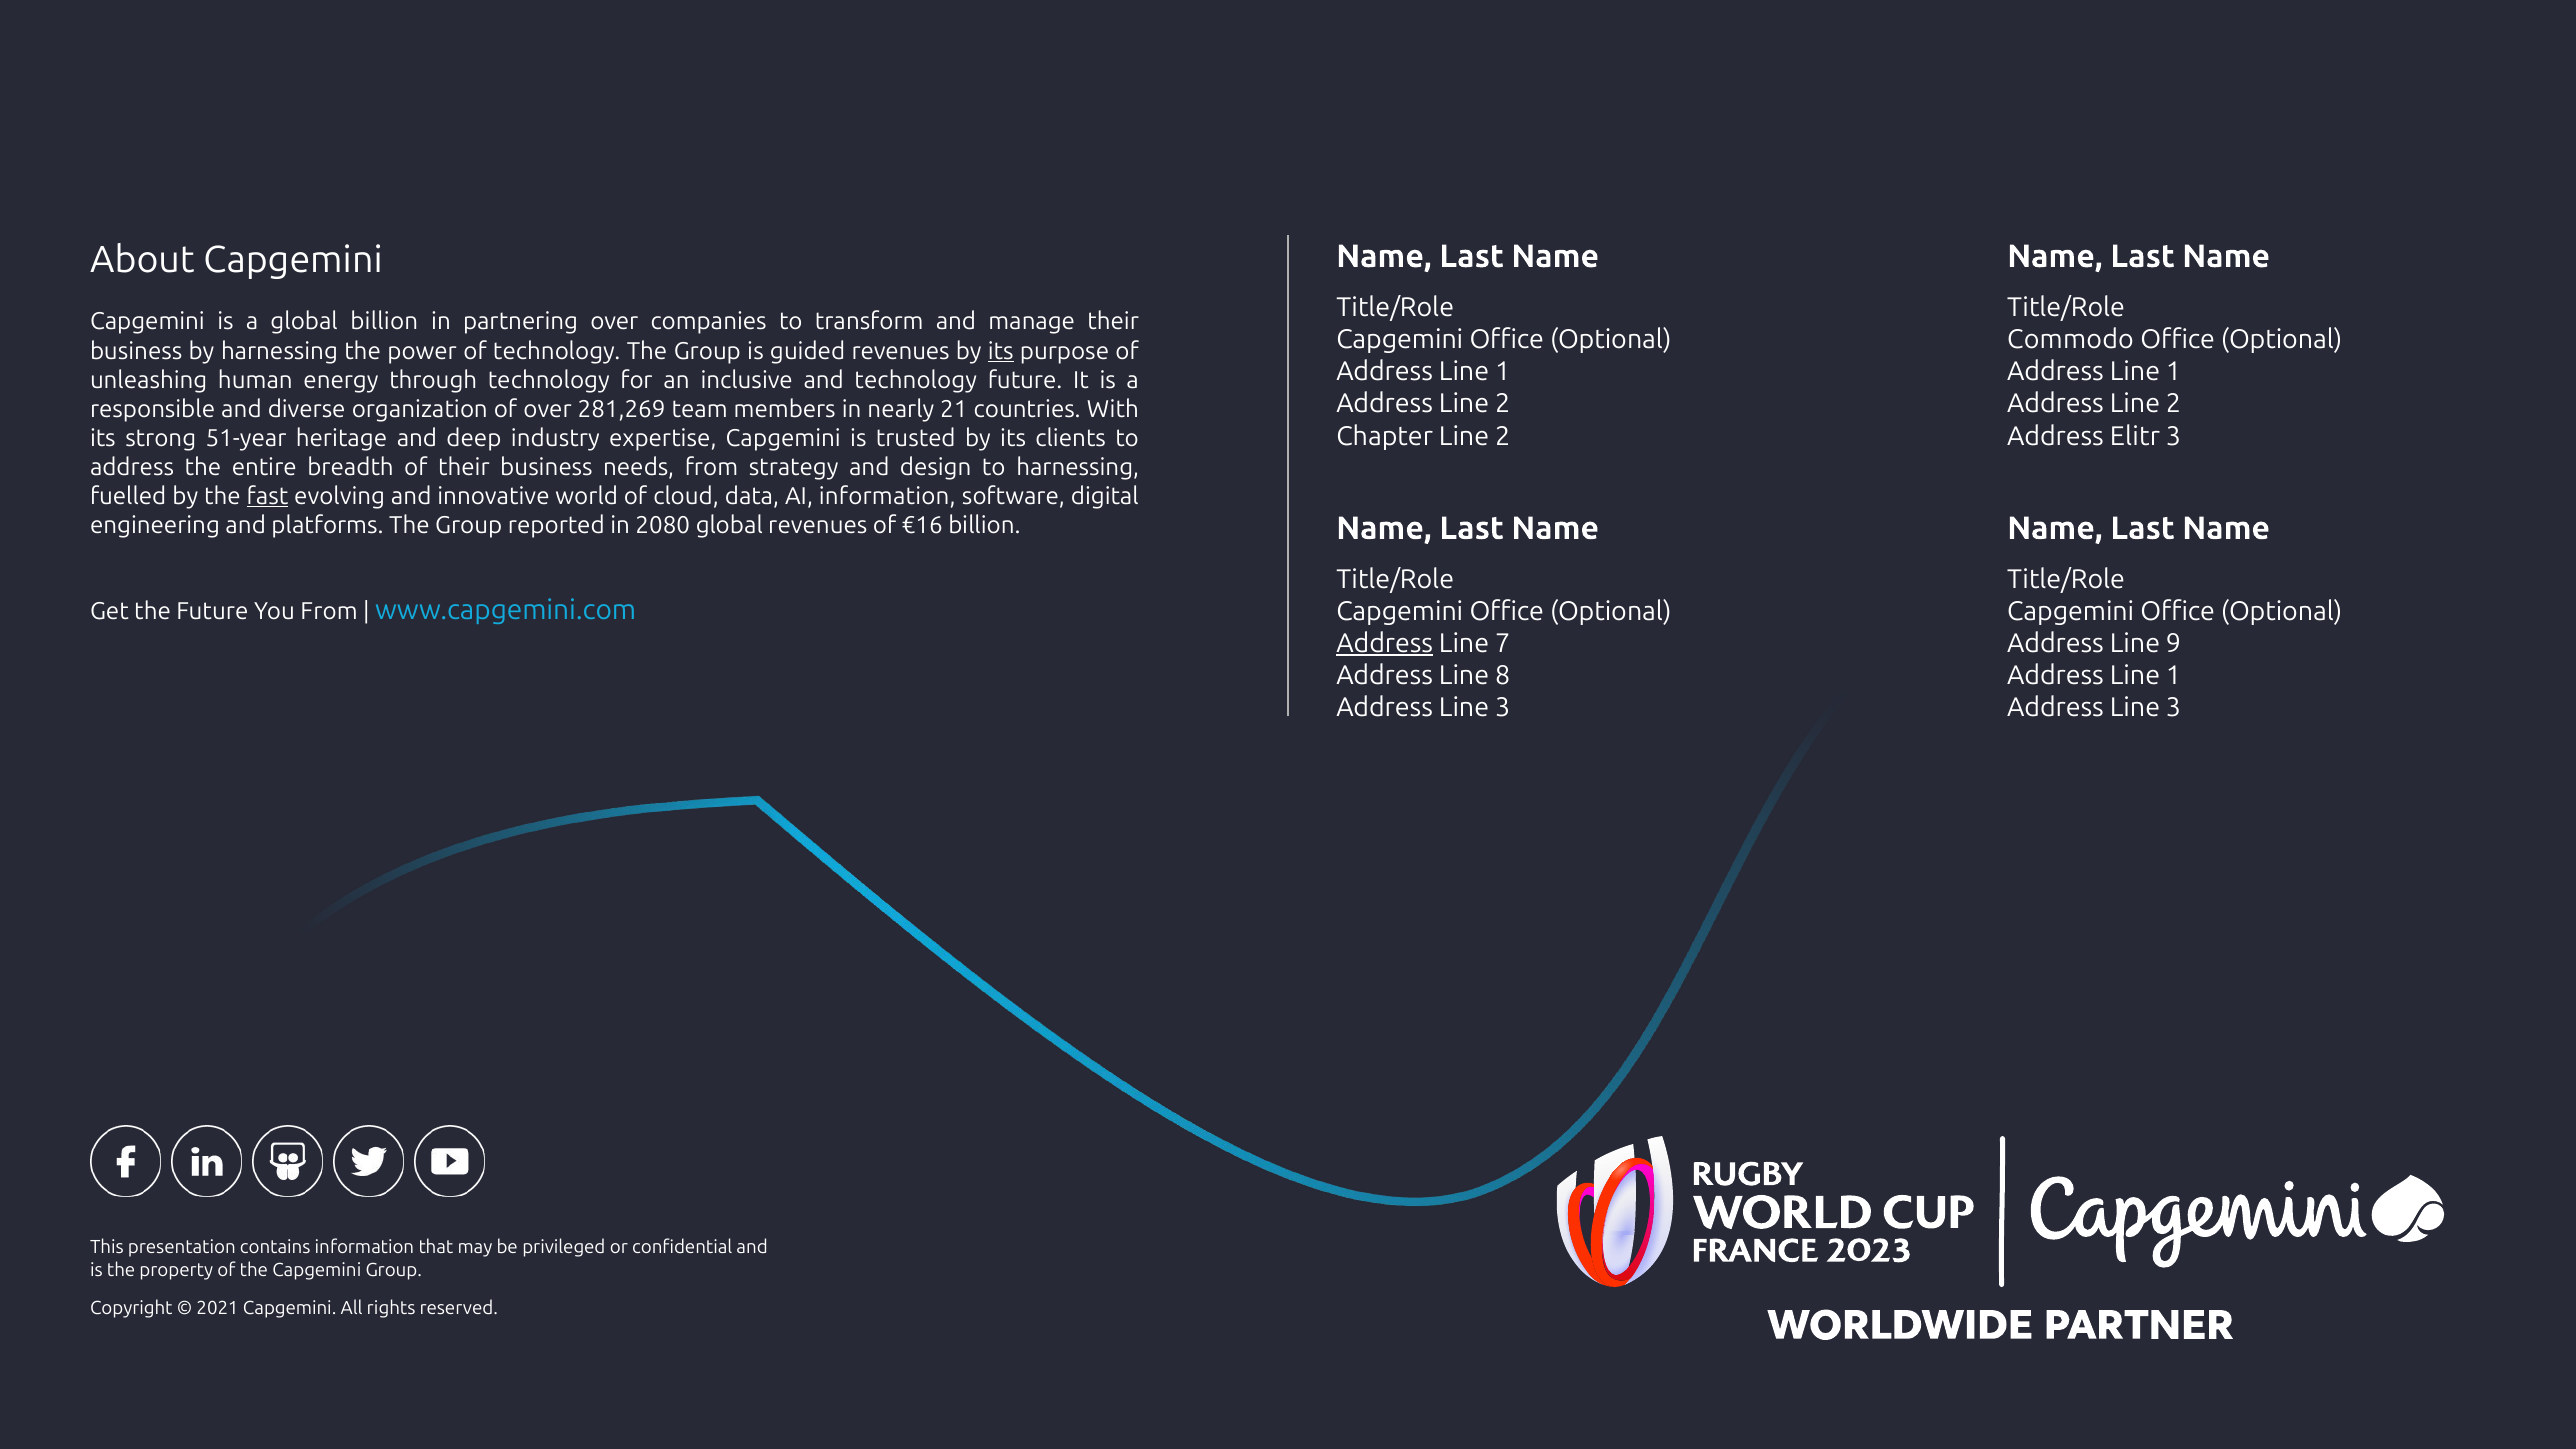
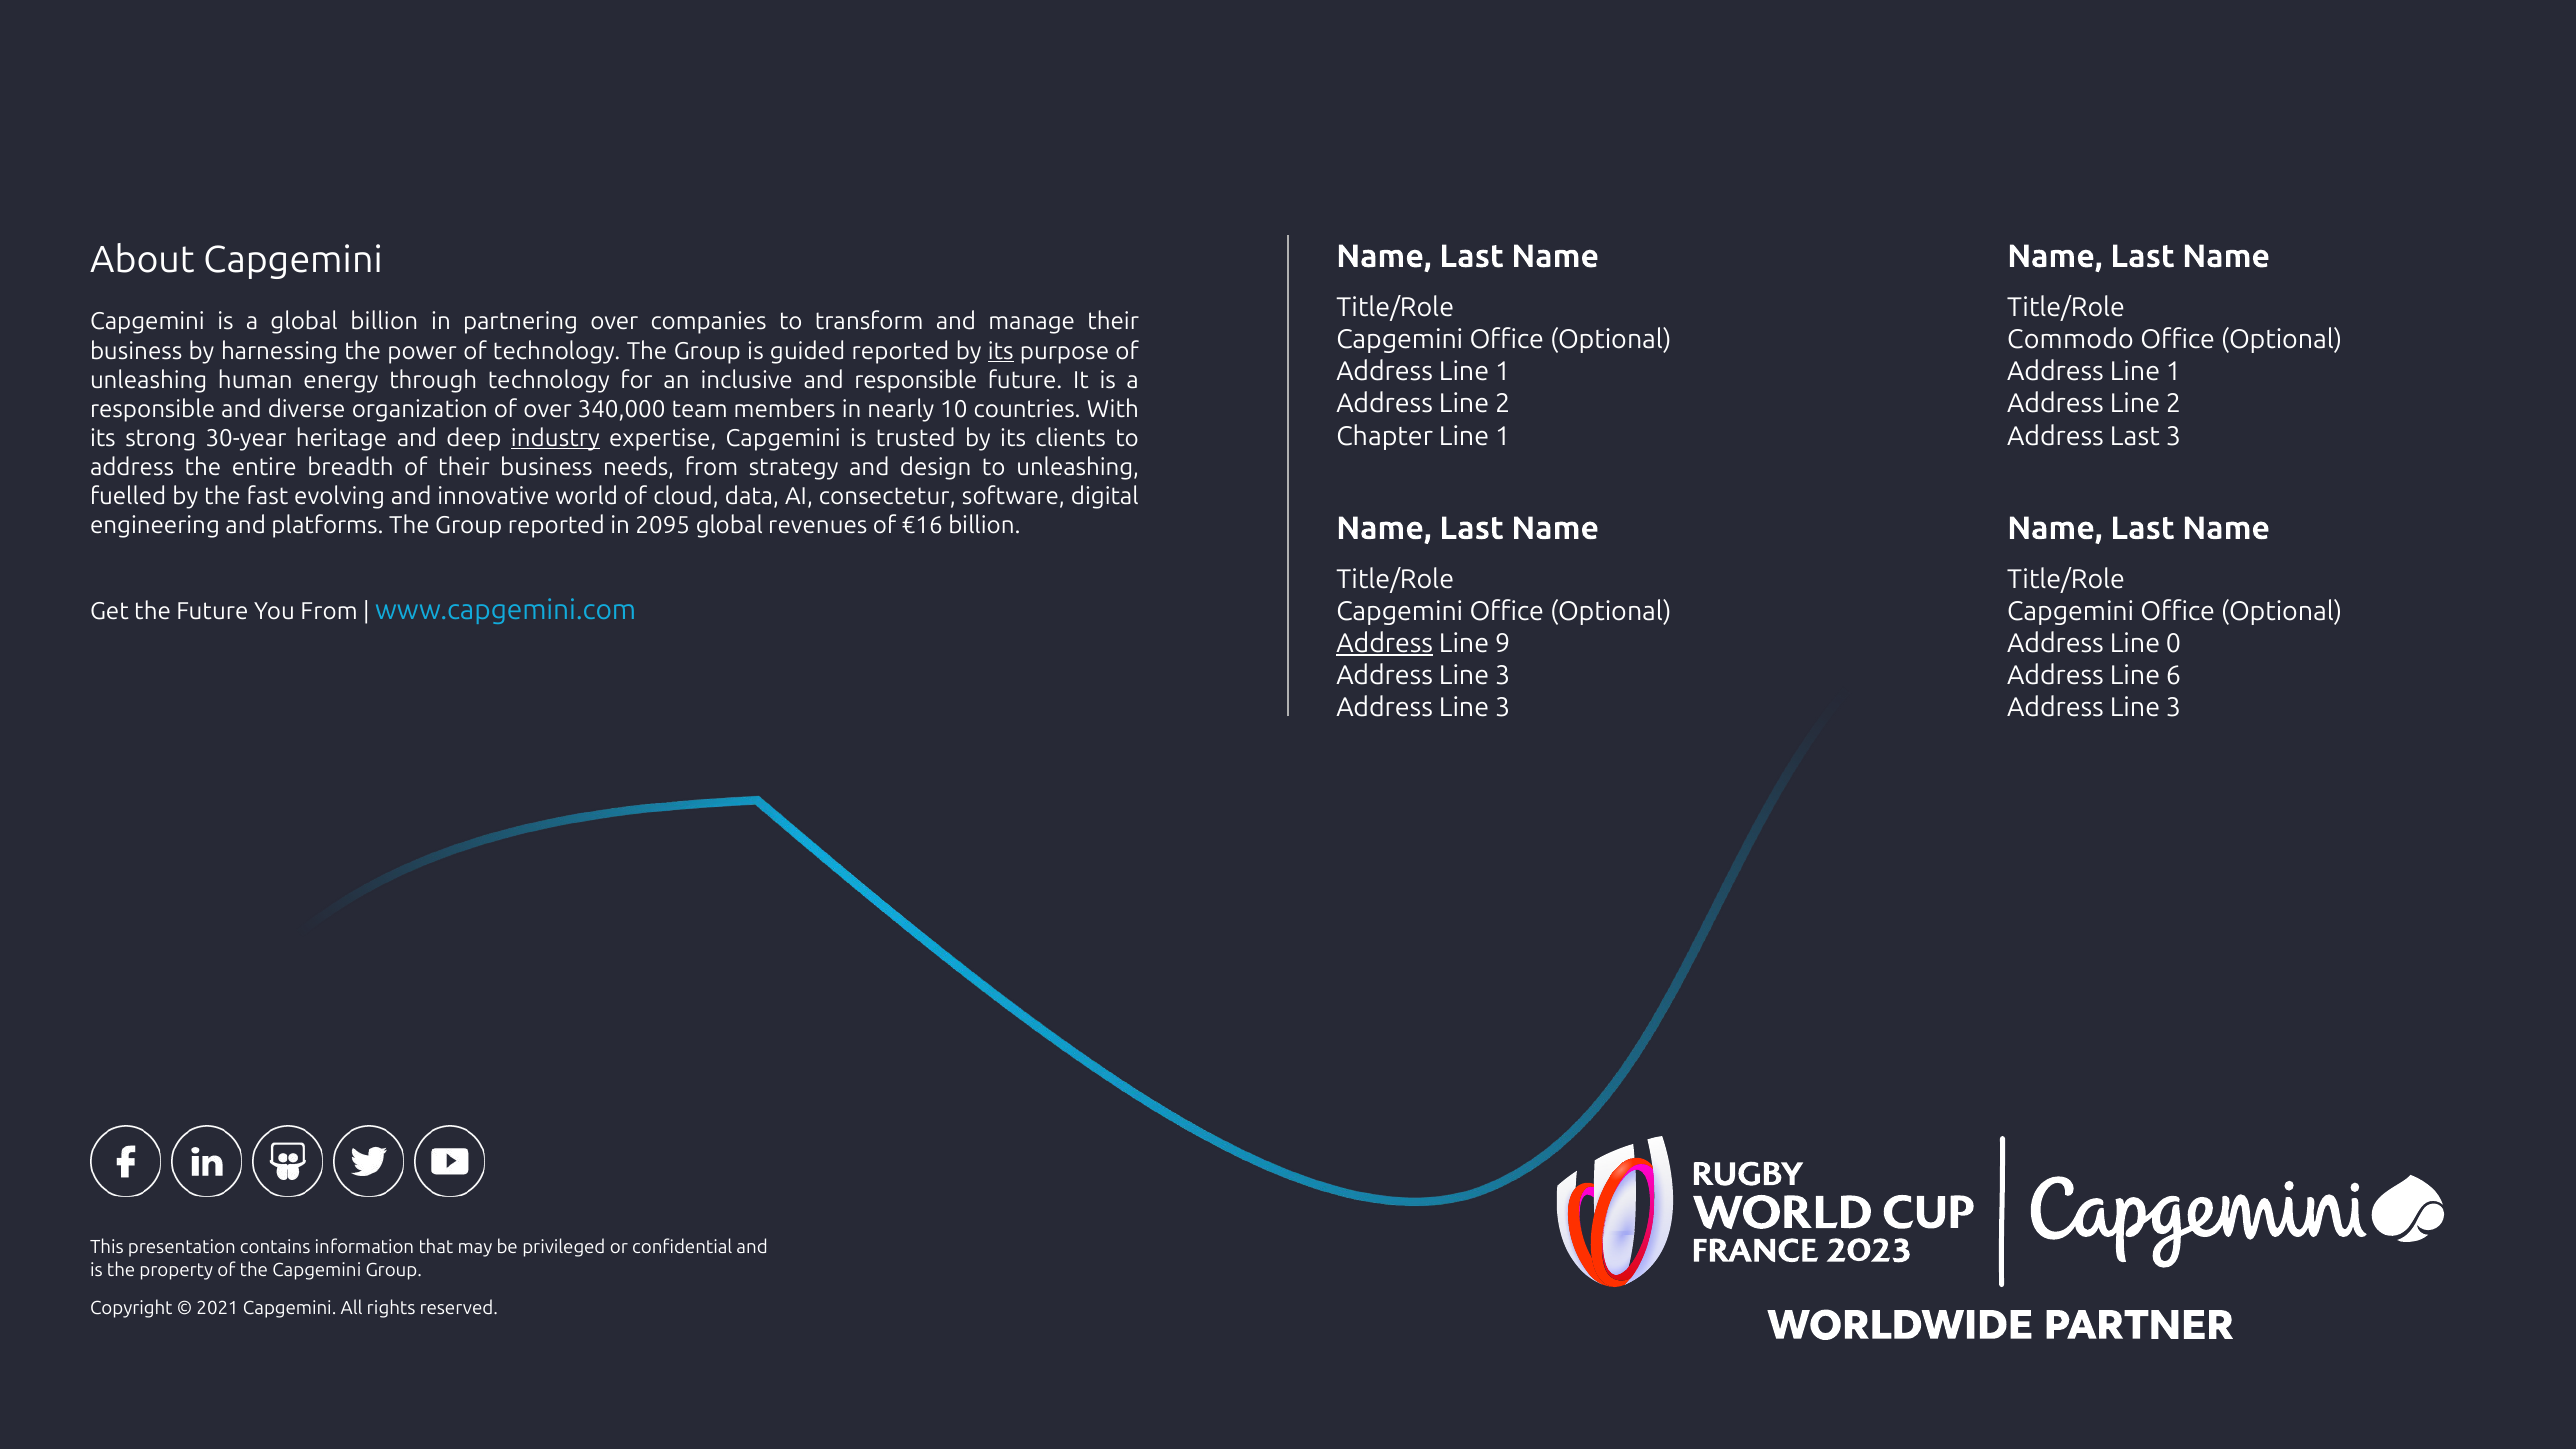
guided revenues: revenues -> reported
and technology: technology -> responsible
281,269: 281,269 -> 340,000
21: 21 -> 10
2 at (1503, 436): 2 -> 1
Address Elitr: Elitr -> Last
51-year: 51-year -> 30-year
industry underline: none -> present
to harnessing: harnessing -> unleashing
fast underline: present -> none
AI information: information -> consectetur
2080: 2080 -> 2095
7: 7 -> 9
9: 9 -> 0
8 at (1503, 676): 8 -> 3
1 at (2174, 676): 1 -> 6
